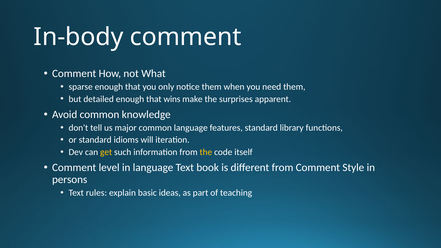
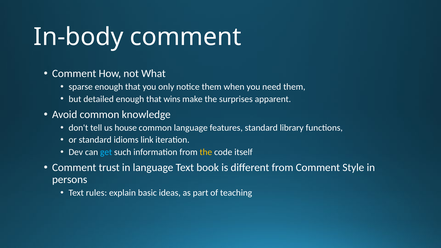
major: major -> house
will: will -> link
get colour: yellow -> light blue
level: level -> trust
